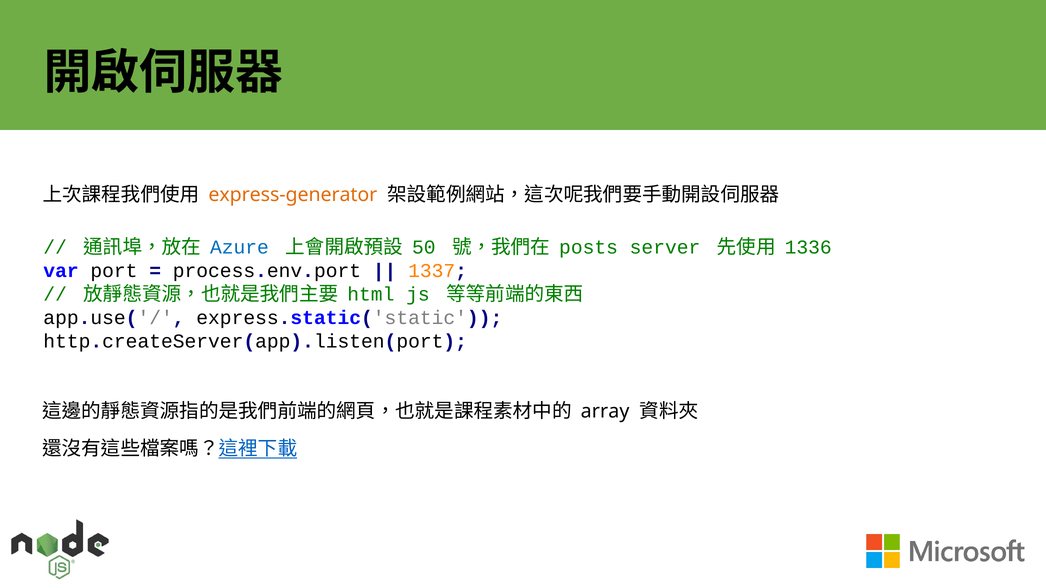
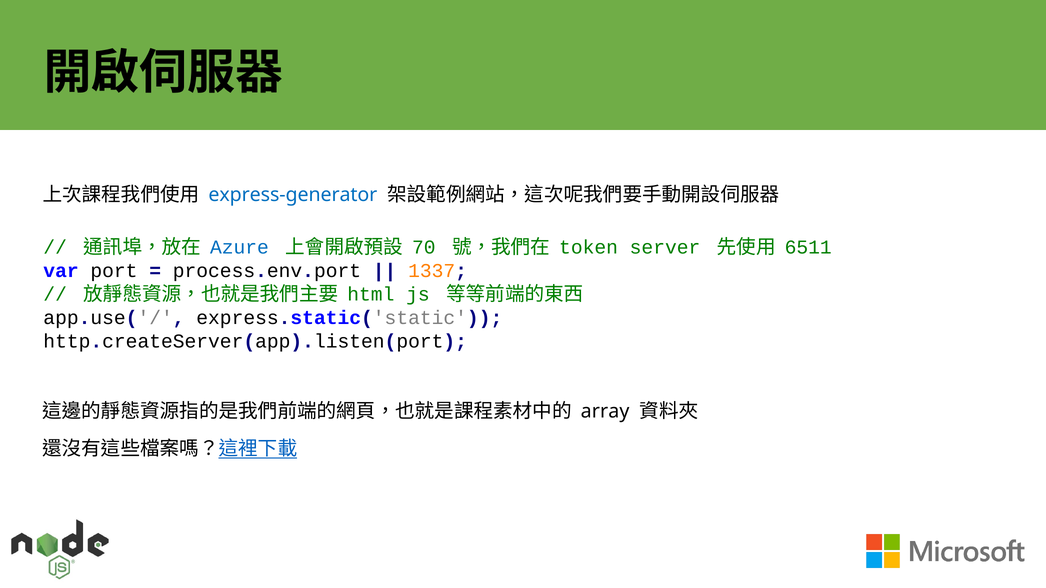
express-generator colour: orange -> blue
50: 50 -> 70
posts: posts -> token
1336: 1336 -> 6511
